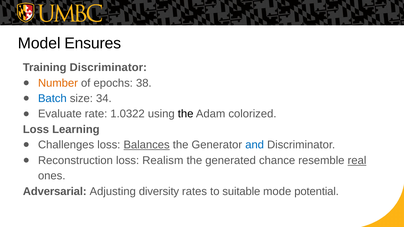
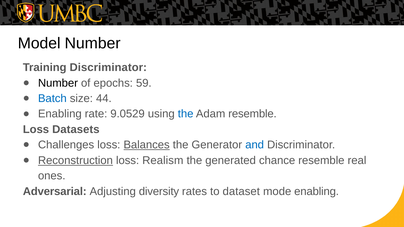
Model Ensures: Ensures -> Number
Number at (58, 83) colour: orange -> black
38: 38 -> 59
34: 34 -> 44
Evaluate at (60, 114): Evaluate -> Enabling
1.0322: 1.0322 -> 9.0529
the at (186, 114) colour: black -> blue
Adam colorized: colorized -> resemble
Learning: Learning -> Datasets
Reconstruction underline: none -> present
real underline: present -> none
suitable: suitable -> dataset
mode potential: potential -> enabling
